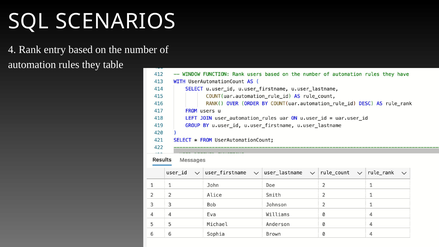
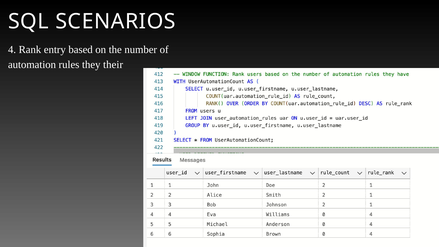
table: table -> their
